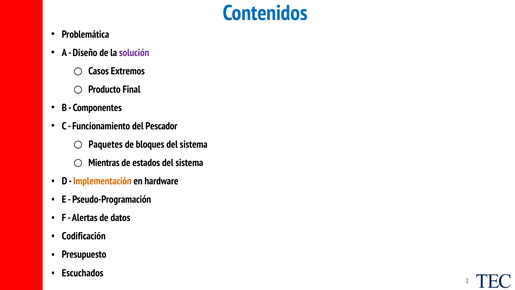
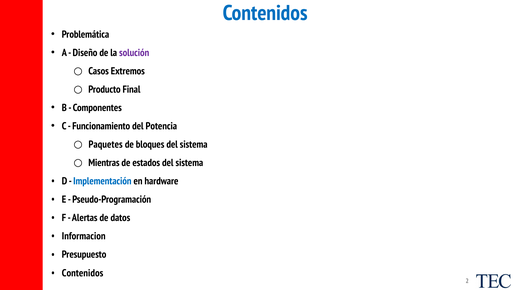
Pescador: Pescador -> Potencia
Implementación colour: orange -> blue
Codificación: Codificación -> Informacion
Escuchados at (83, 273): Escuchados -> Contenidos
